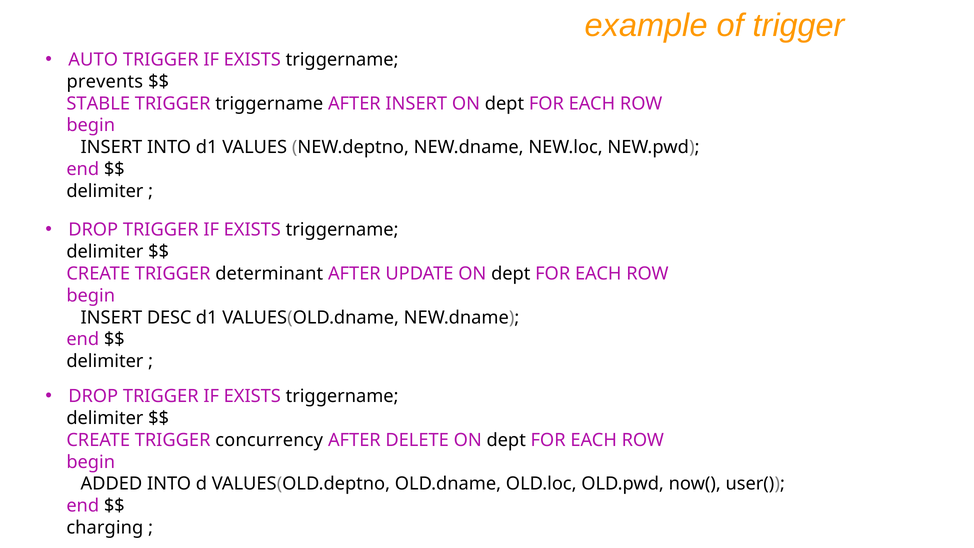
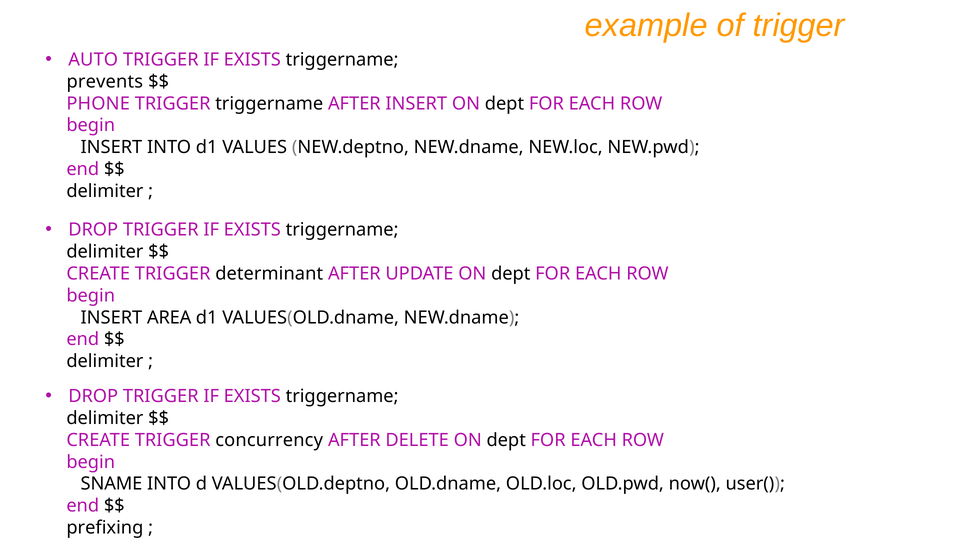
STABLE: STABLE -> PHONE
DESC: DESC -> AREA
ADDED: ADDED -> SNAME
charging: charging -> prefixing
